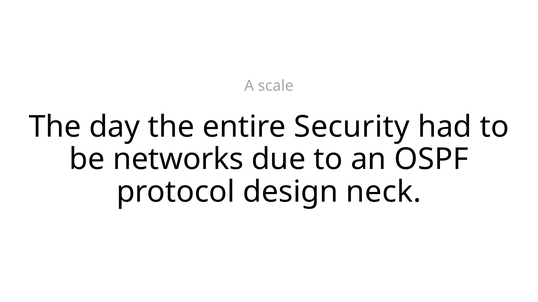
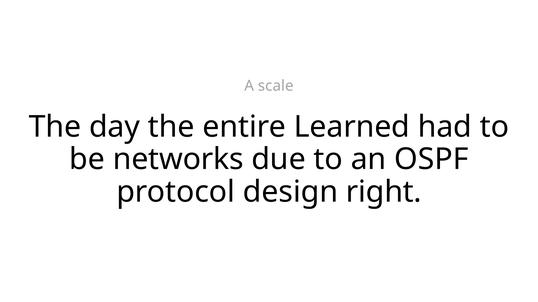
Security: Security -> Learned
neck: neck -> right
